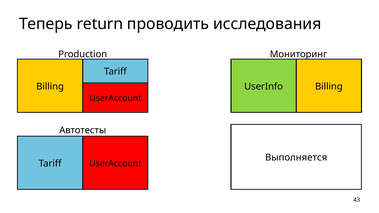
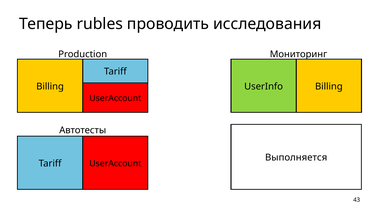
return: return -> rubles
